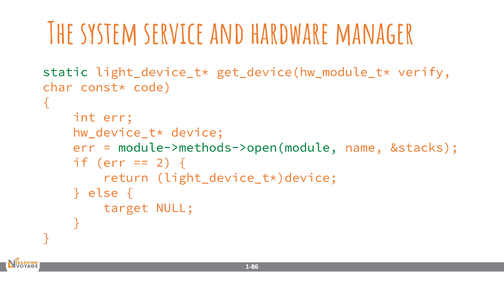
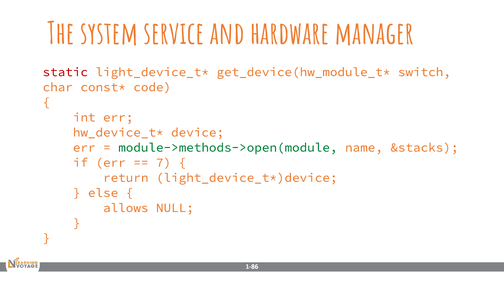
static colour: green -> red
verify: verify -> switch
2: 2 -> 7
target: target -> allows
